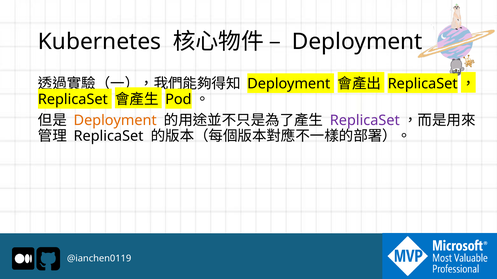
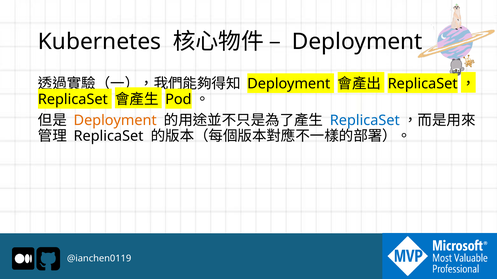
ReplicaSet at (365, 121) colour: purple -> blue
